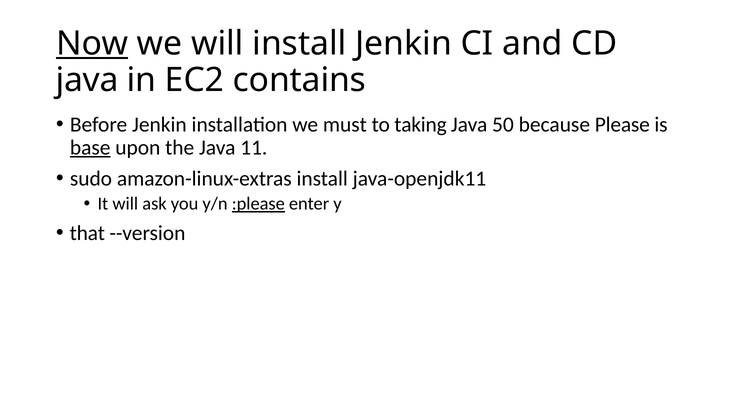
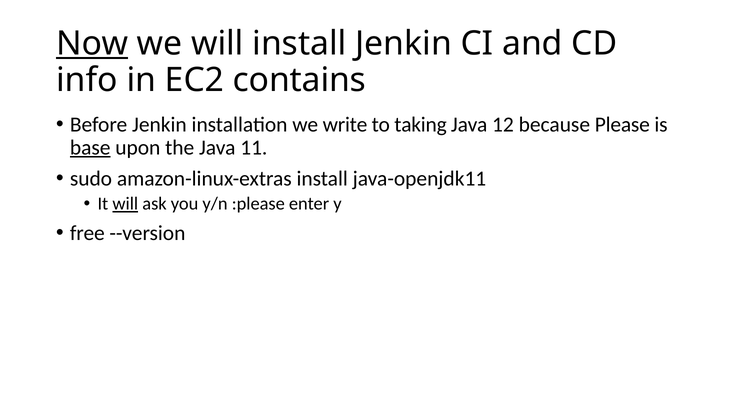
java at (87, 80): java -> info
must: must -> write
50: 50 -> 12
will at (125, 204) underline: none -> present
:please underline: present -> none
that: that -> free
